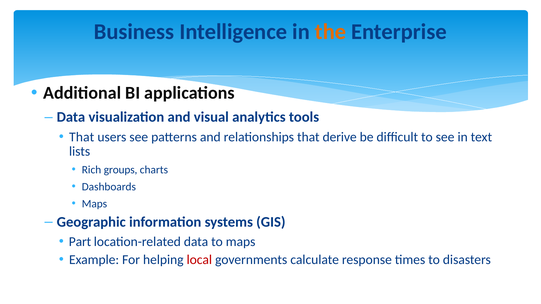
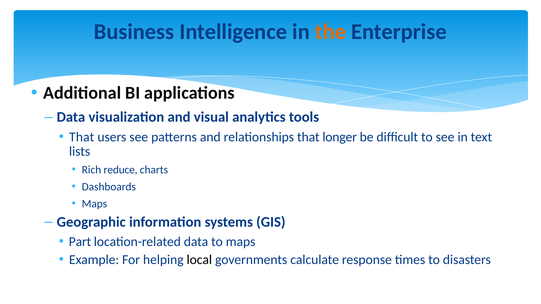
derive: derive -> longer
groups: groups -> reduce
local colour: red -> black
